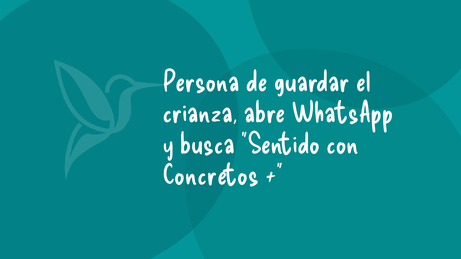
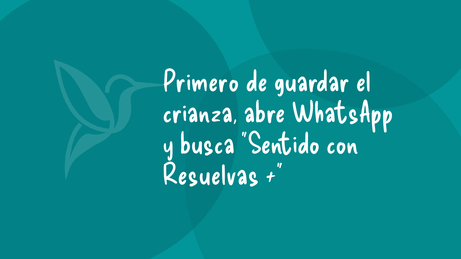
Persona: Persona -> Primero
Concretos: Concretos -> Resuelvas
